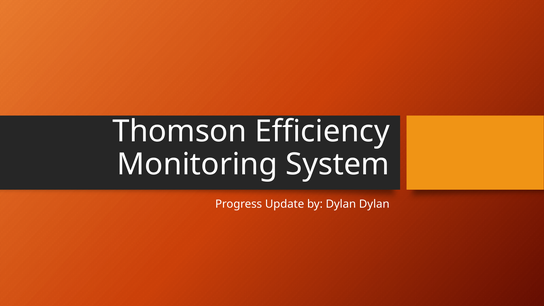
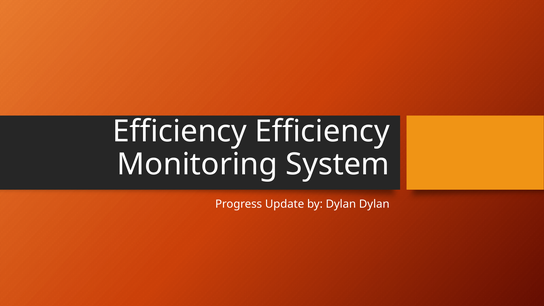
Thomson at (180, 131): Thomson -> Efficiency
